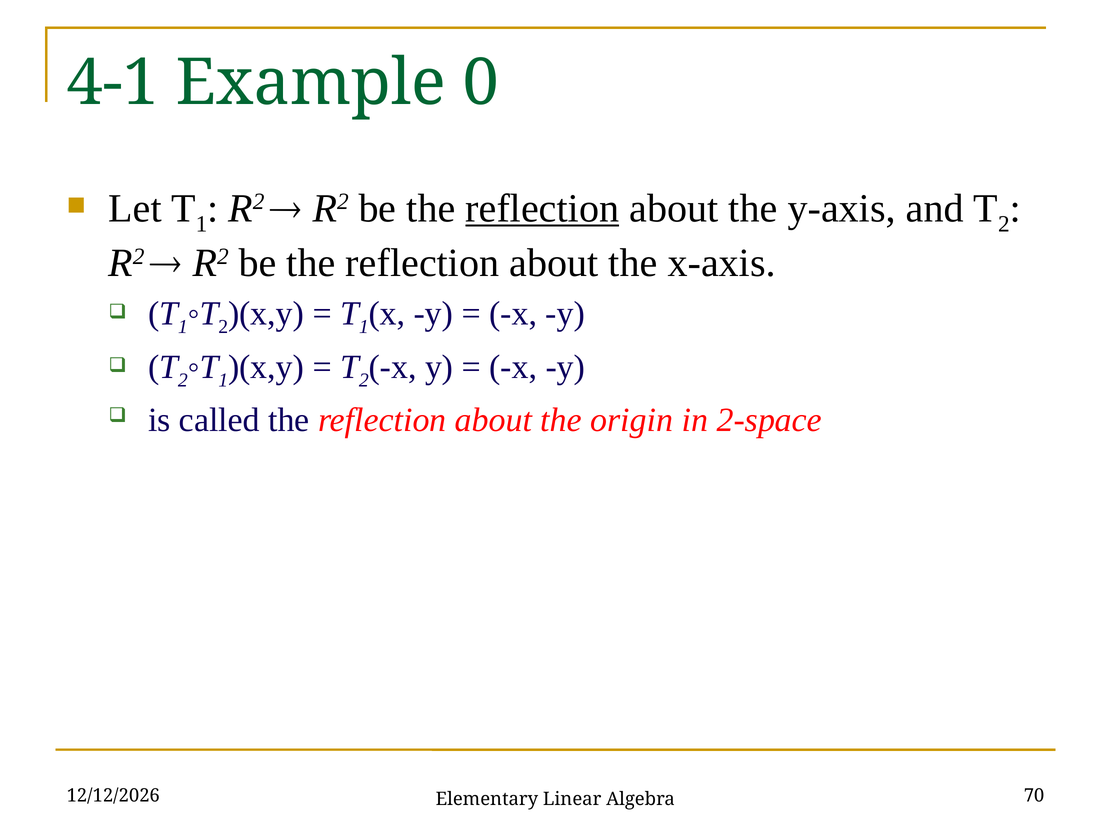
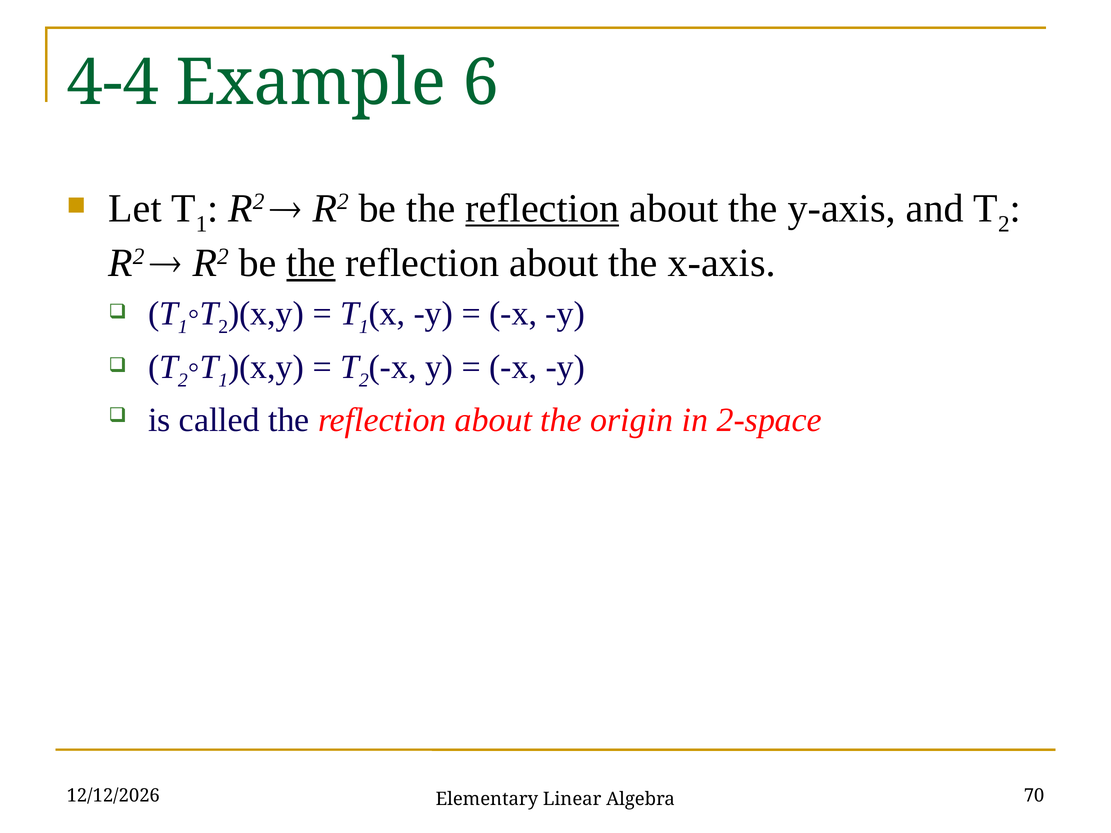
4-1: 4-1 -> 4-4
0: 0 -> 6
the at (311, 263) underline: none -> present
